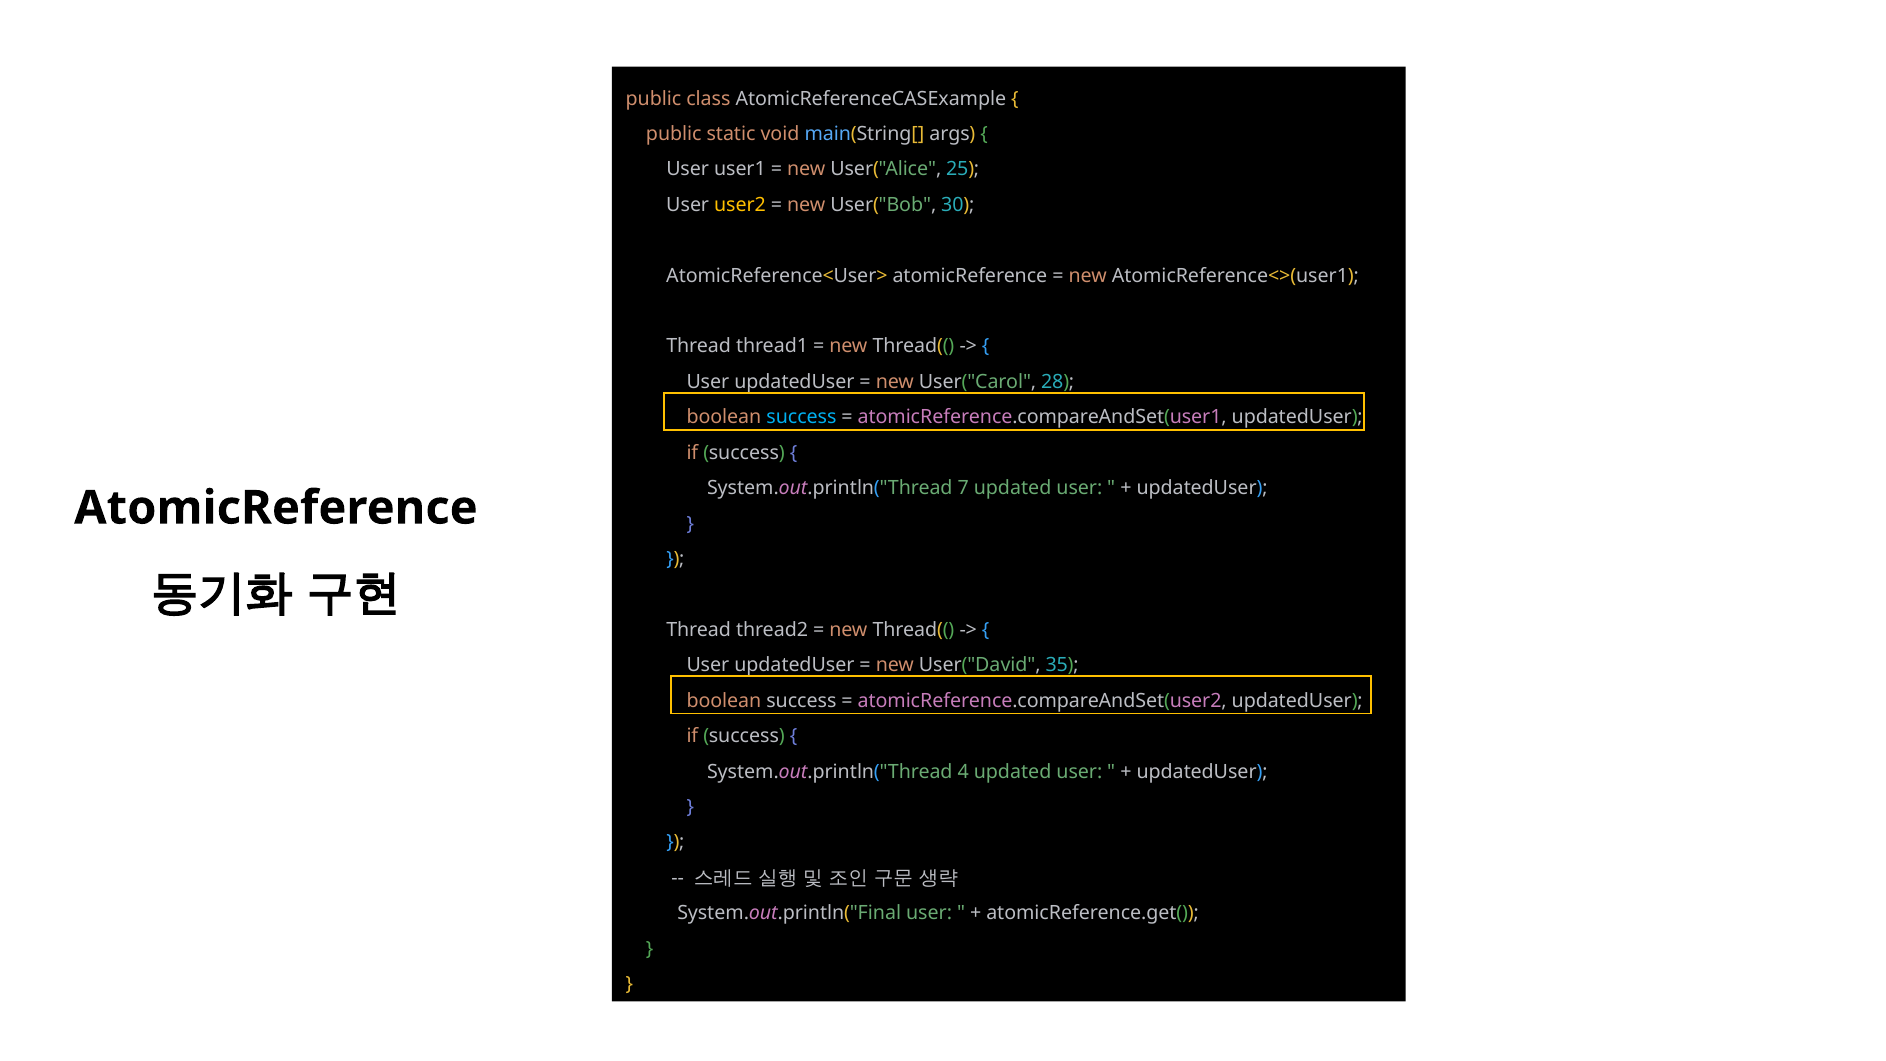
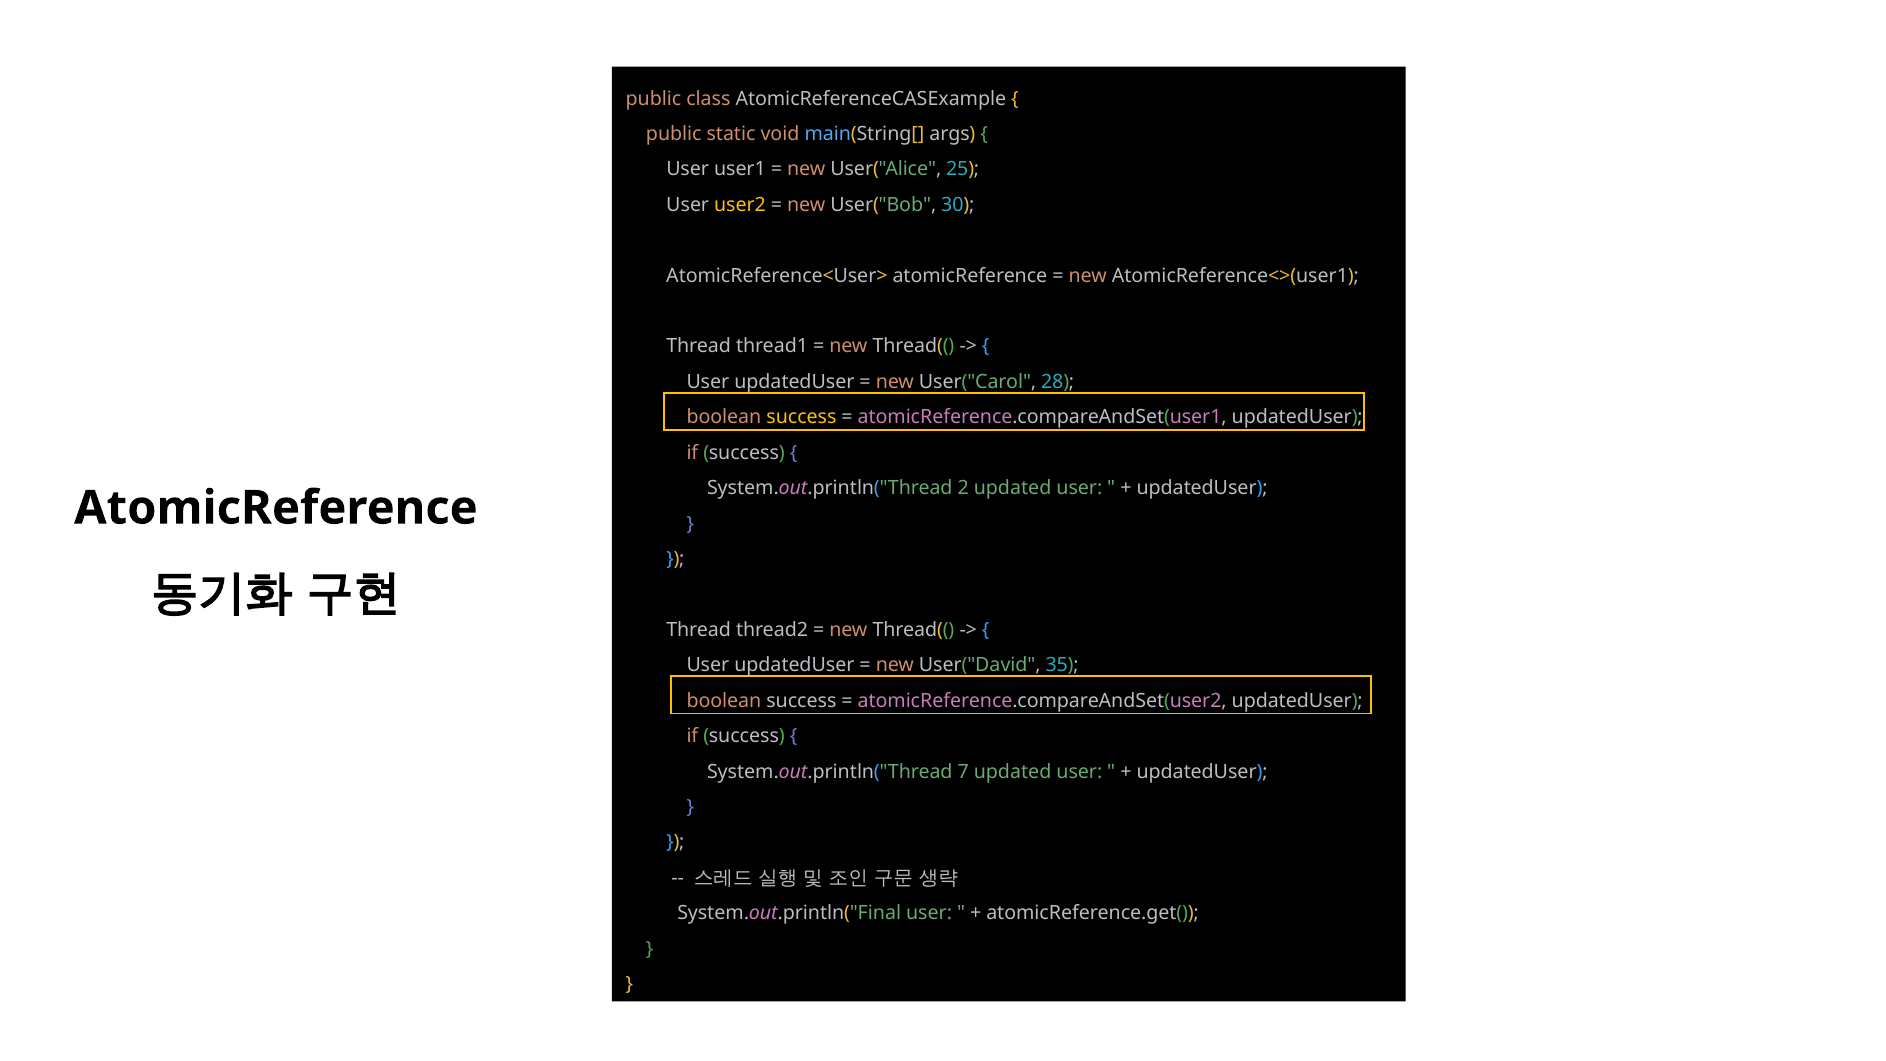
success at (801, 417) colour: light blue -> yellow
7: 7 -> 2
4: 4 -> 7
